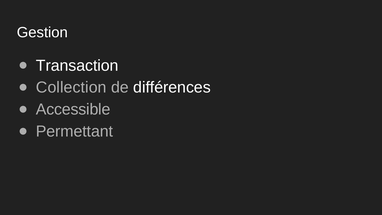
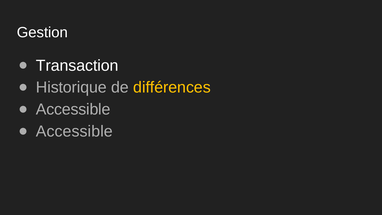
Collection: Collection -> Historique
différences colour: white -> yellow
Permettant at (74, 131): Permettant -> Accessible
